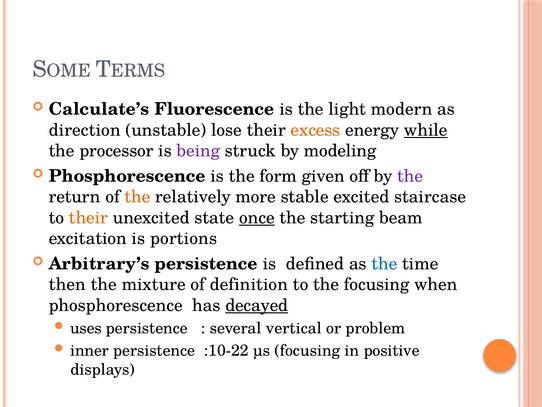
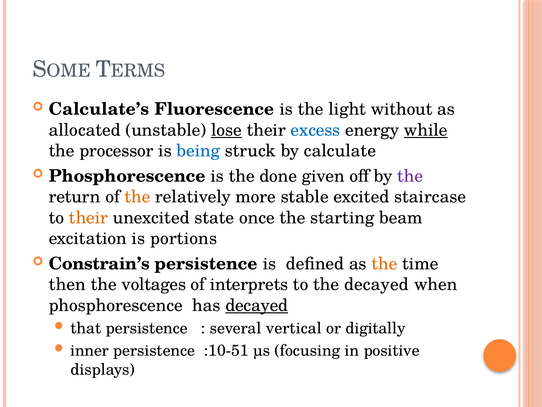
modern: modern -> without
direction: direction -> allocated
lose underline: none -> present
excess colour: orange -> blue
being colour: purple -> blue
modeling: modeling -> calculate
form: form -> done
once underline: present -> none
Arbitrary’s: Arbitrary’s -> Constrain’s
the at (384, 263) colour: blue -> orange
mixture: mixture -> voltages
definition: definition -> interprets
the focusing: focusing -> decayed
uses: uses -> that
problem: problem -> digitally
:10-22: :10-22 -> :10-51
